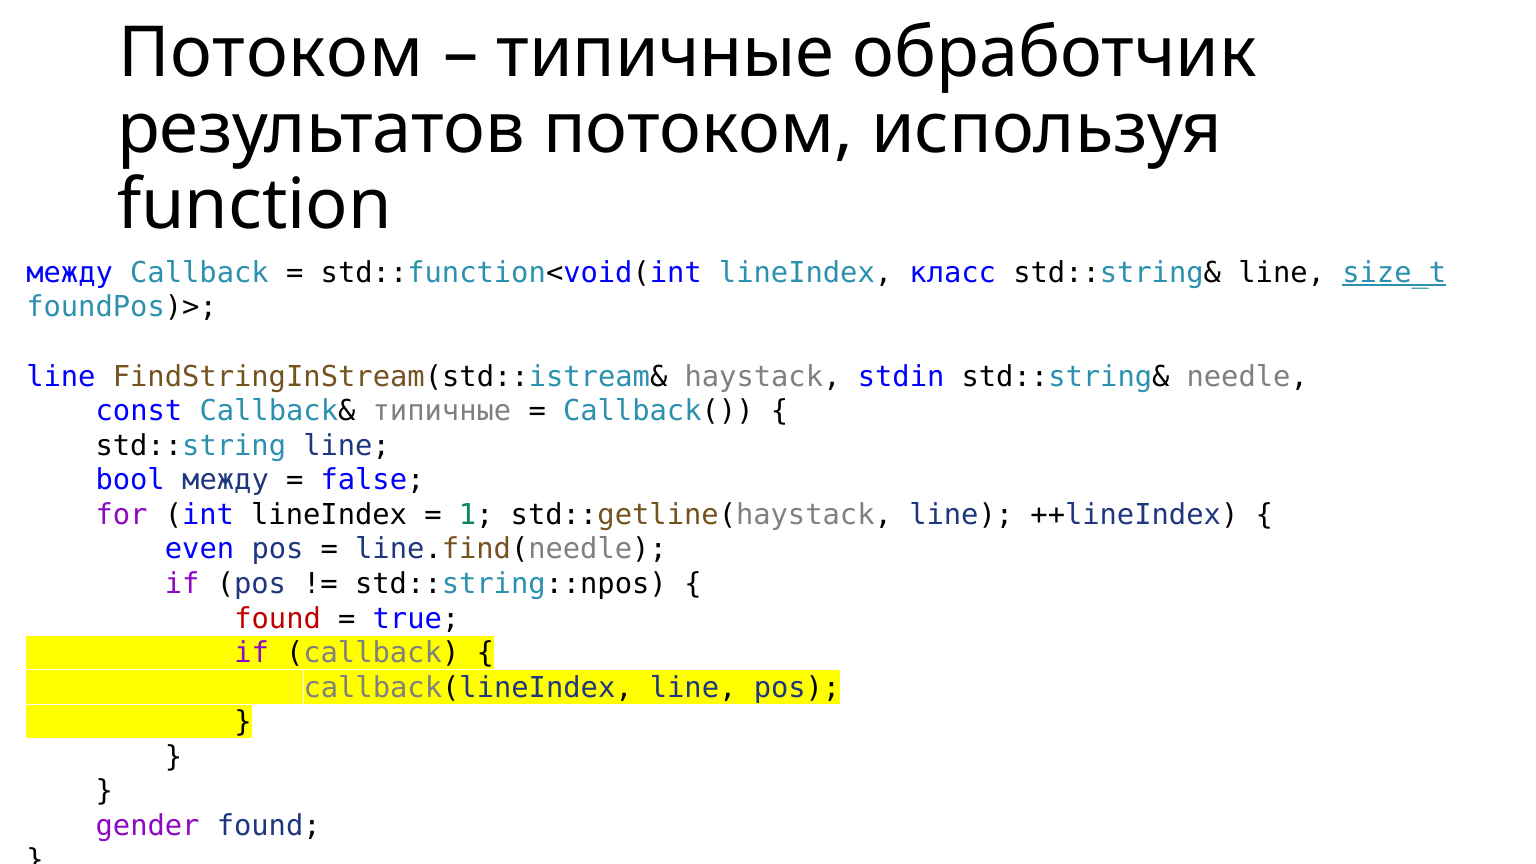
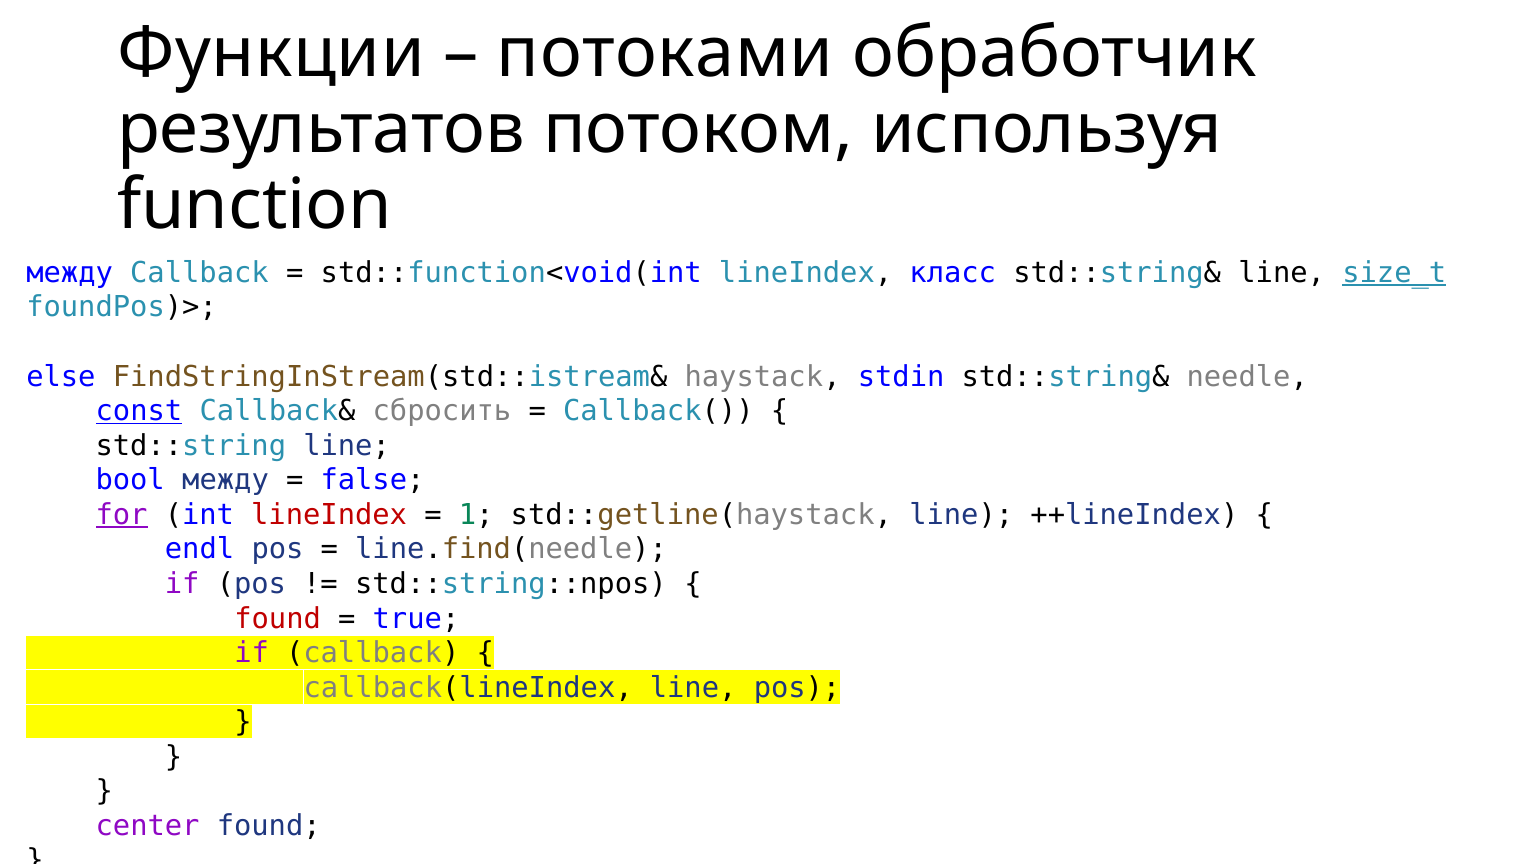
Потоком at (271, 53): Потоком -> Функции
типичные at (666, 53): типичные -> потоками
line at (61, 377): line -> else
const underline: none -> present
Callback& типичные: типичные -> сбросить
for underline: none -> present
lineIndex at (329, 515) colour: black -> red
even: even -> endl
gender: gender -> center
